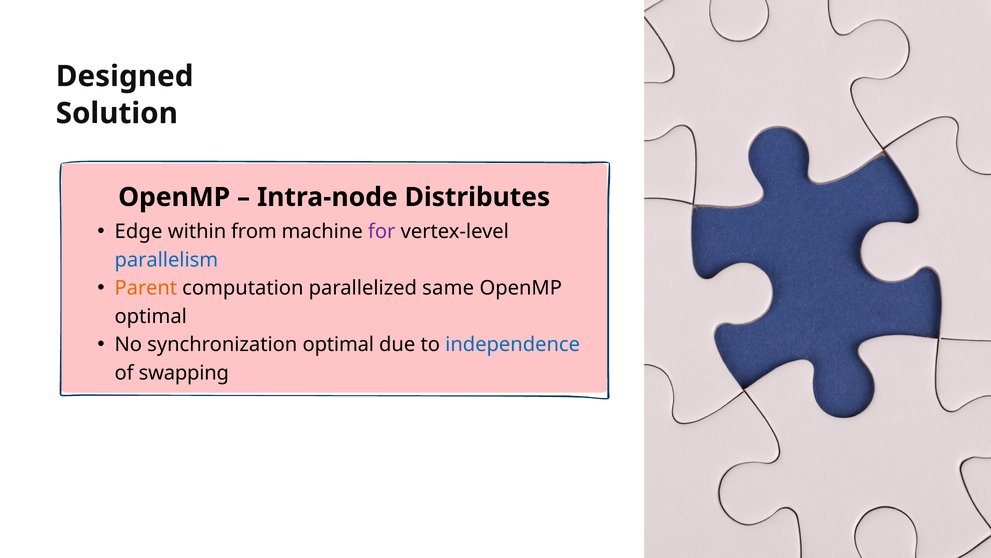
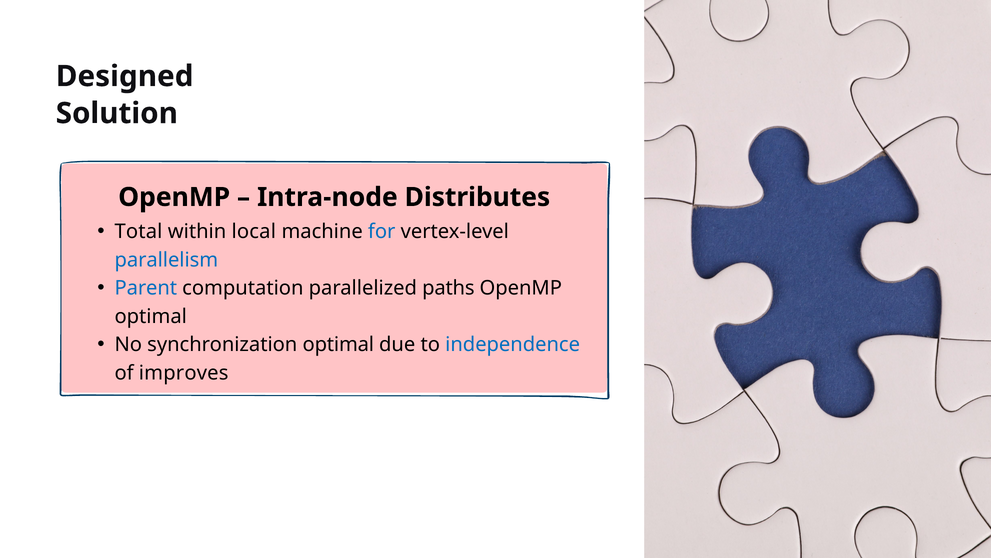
Edge: Edge -> Total
from: from -> local
for colour: purple -> blue
Parent colour: orange -> blue
same: same -> paths
swapping: swapping -> improves
